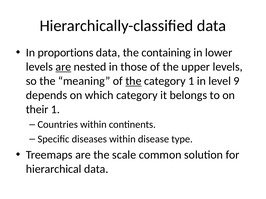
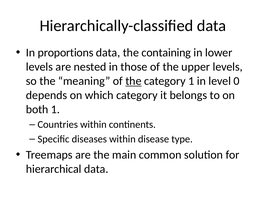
are at (63, 67) underline: present -> none
9: 9 -> 0
their: their -> both
scale: scale -> main
